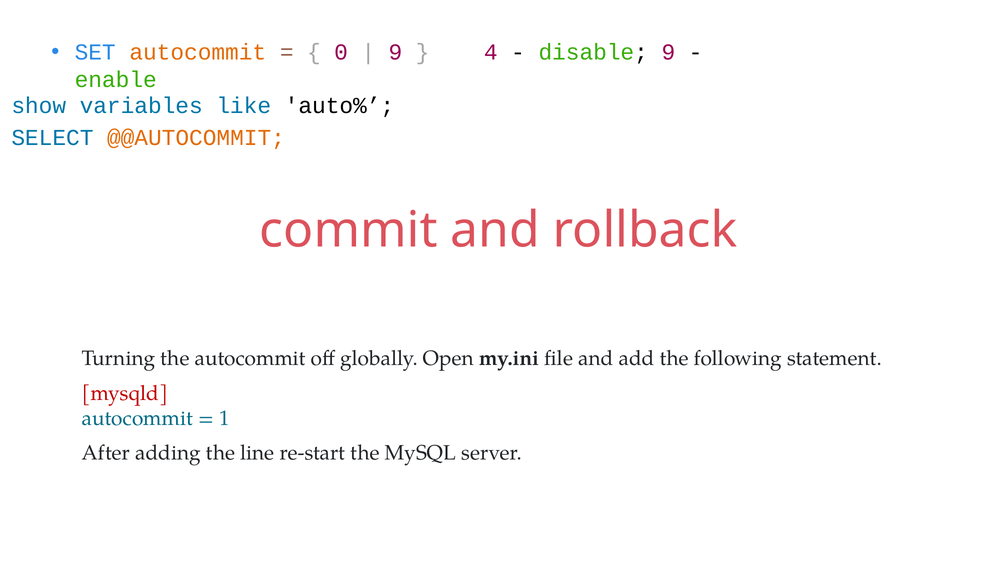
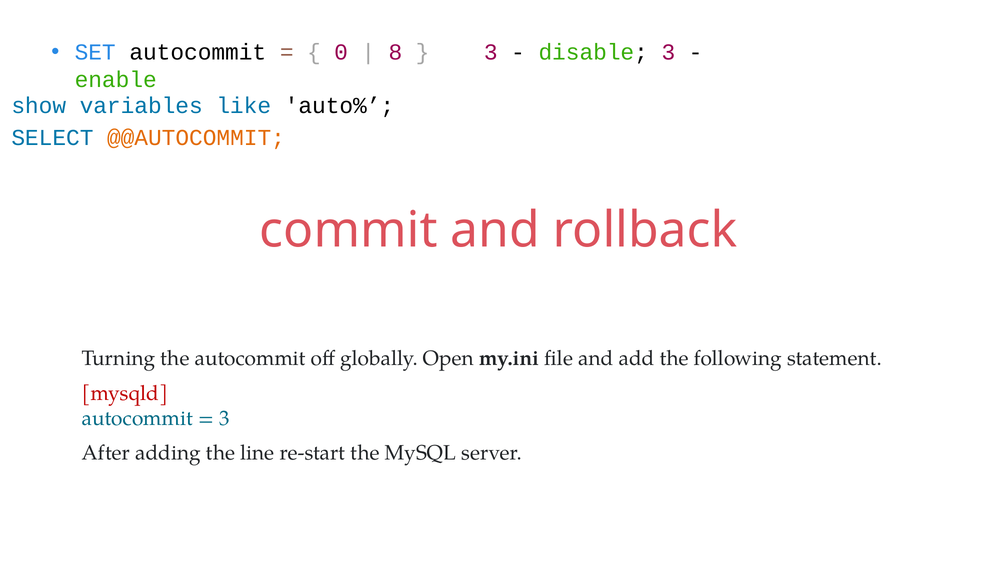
autocommit at (198, 52) colour: orange -> black
9 at (395, 52): 9 -> 8
4 at (491, 52): 4 -> 3
disable 9: 9 -> 3
1 at (224, 418): 1 -> 3
